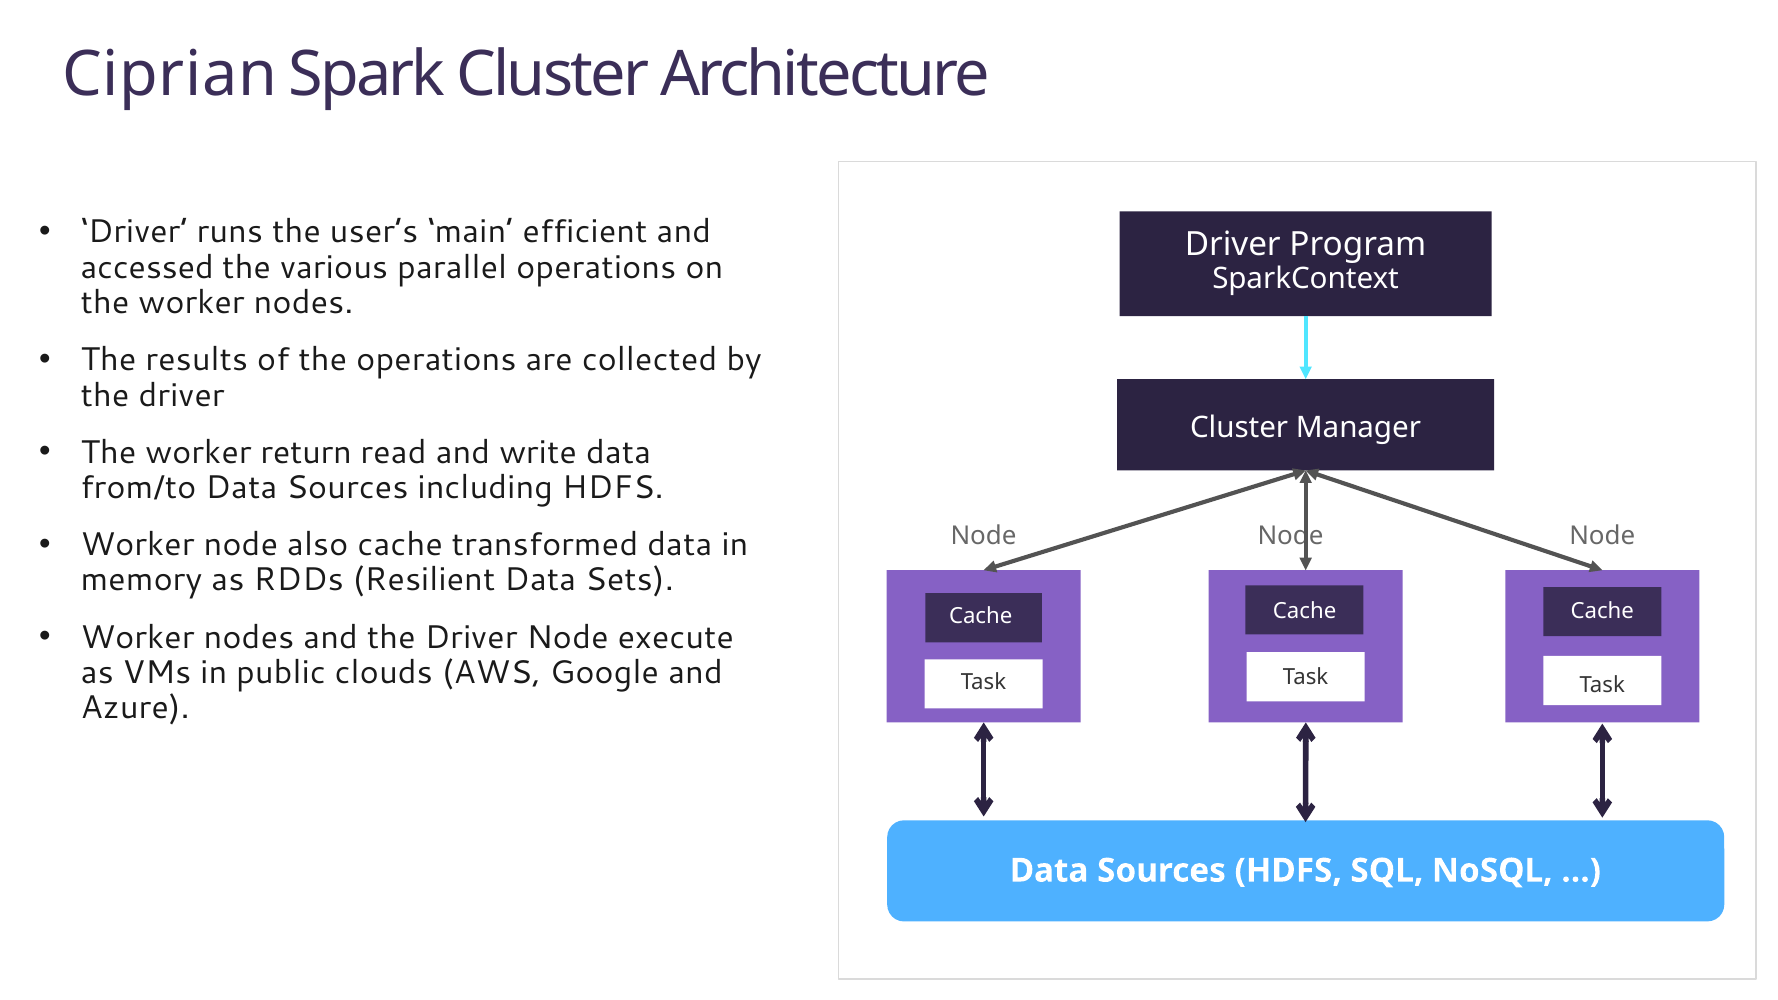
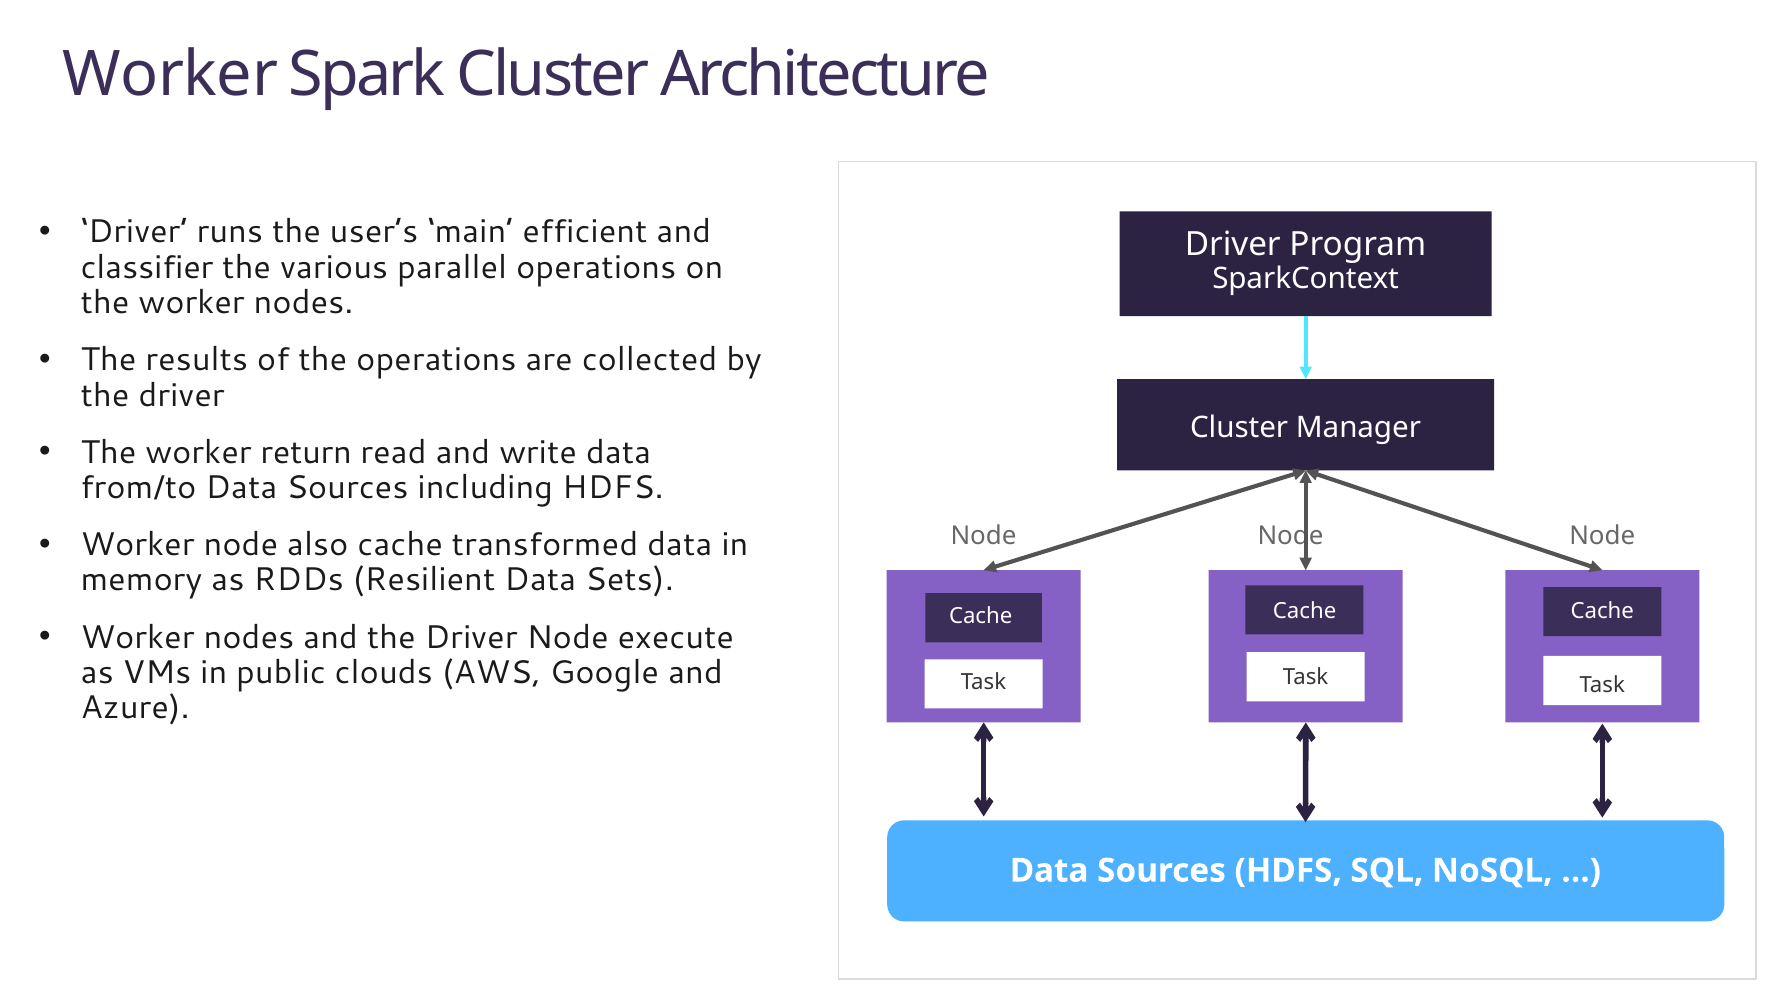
Ciprian at (170, 74): Ciprian -> Worker
accessed: accessed -> classifier
